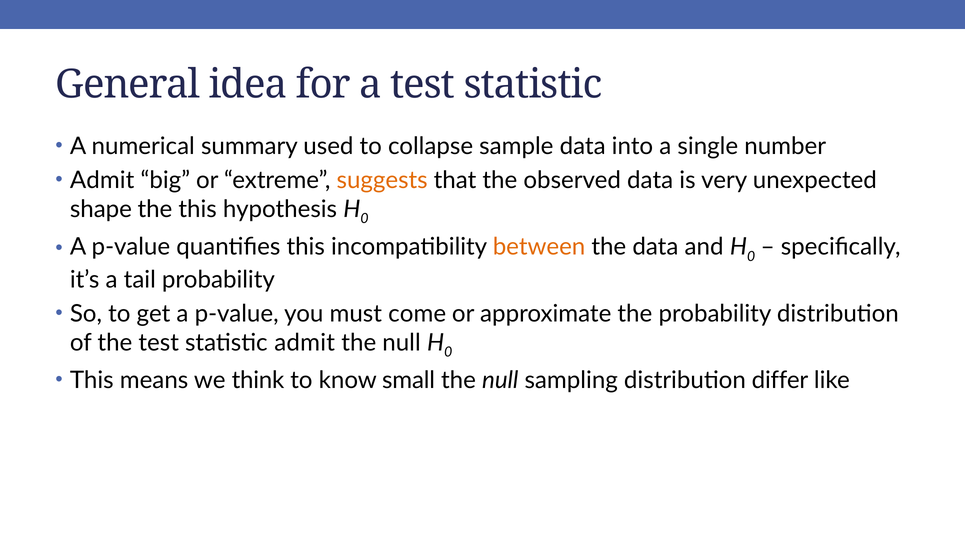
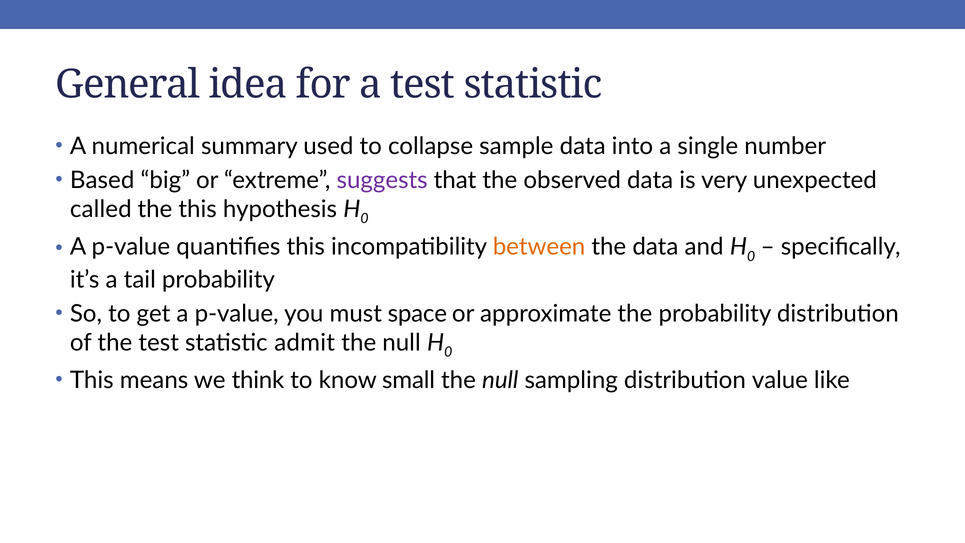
Admit at (102, 180): Admit -> Based
suggests colour: orange -> purple
shape: shape -> called
come: come -> space
differ: differ -> value
